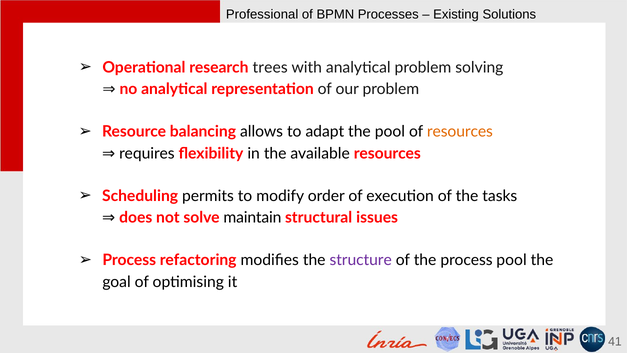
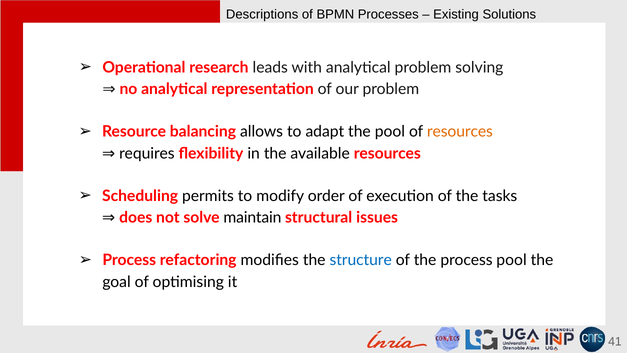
Professional: Professional -> Descriptions
trees: trees -> leads
structure colour: purple -> blue
